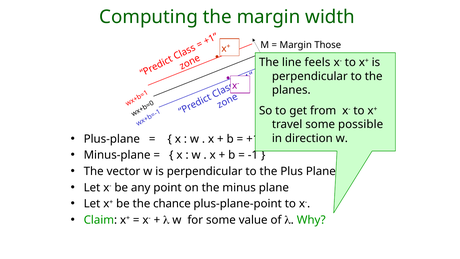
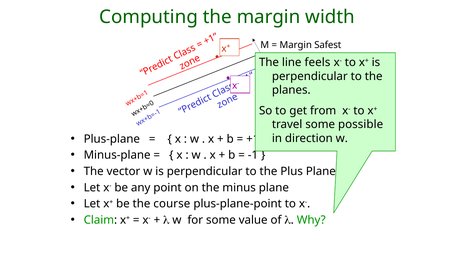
Those: Those -> Safest
chance: chance -> course
